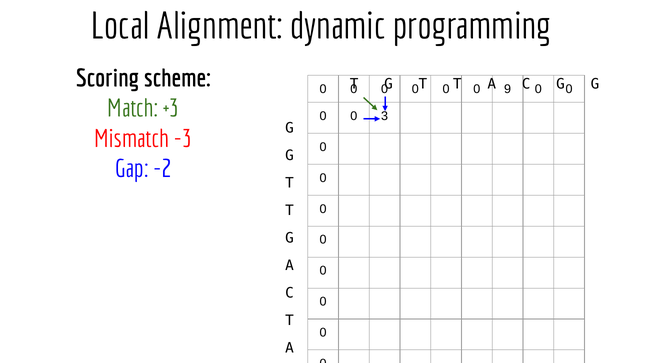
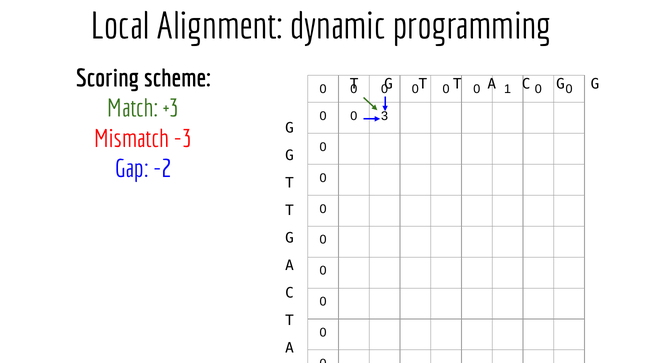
9: 9 -> 1
